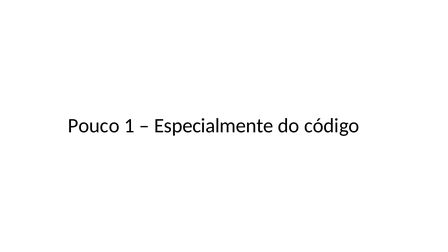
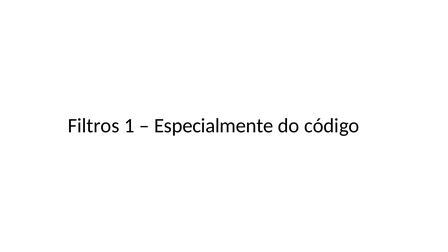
Pouco: Pouco -> Filtros
